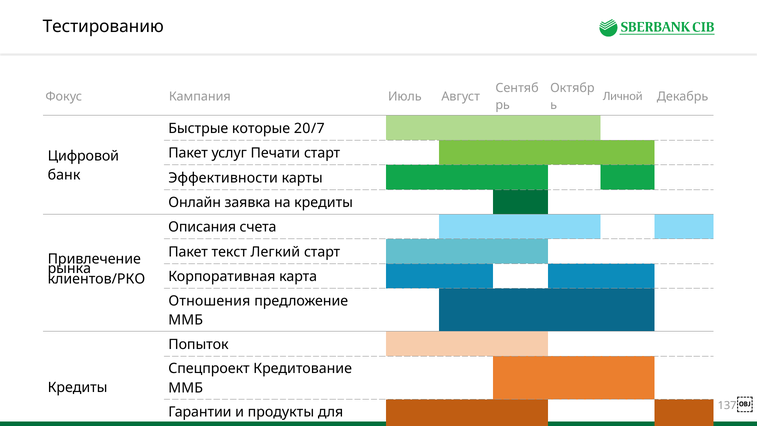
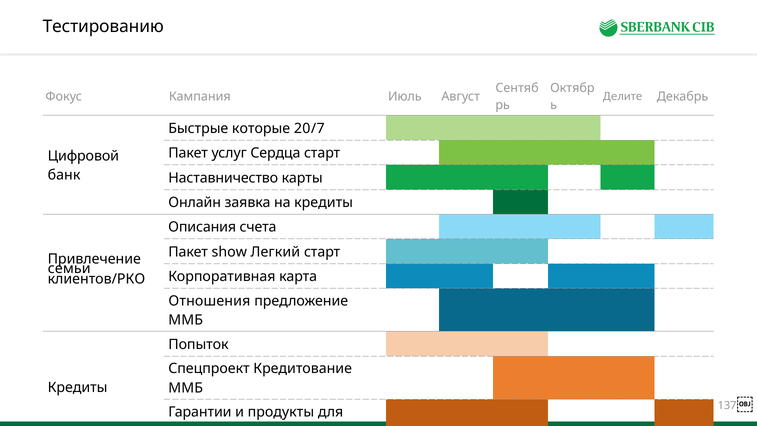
Личной: Личной -> Делите
Печати: Печати -> Сердца
Эффективности: Эффективности -> Наставничество
текст: текст -> show
рынка: рынка -> семьи
